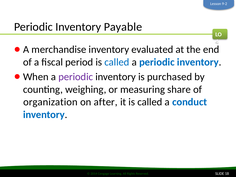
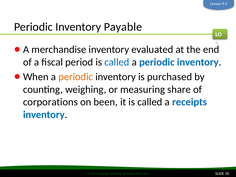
periodic at (76, 77) colour: purple -> orange
organization: organization -> corporations
after: after -> been
conduct: conduct -> receipts
